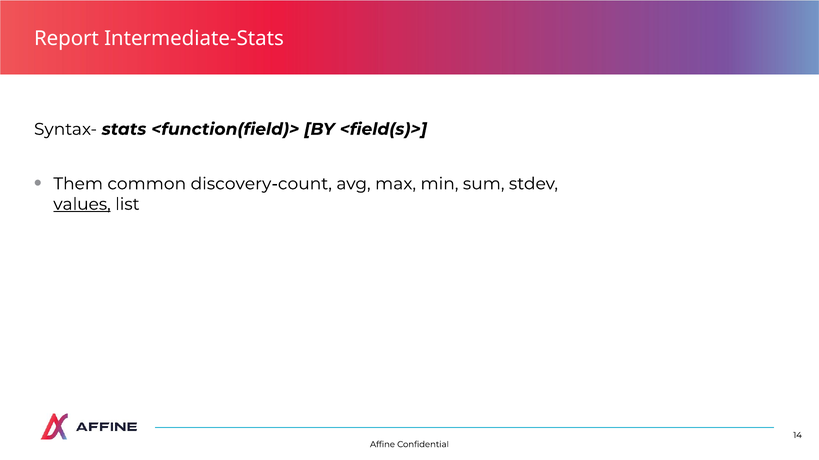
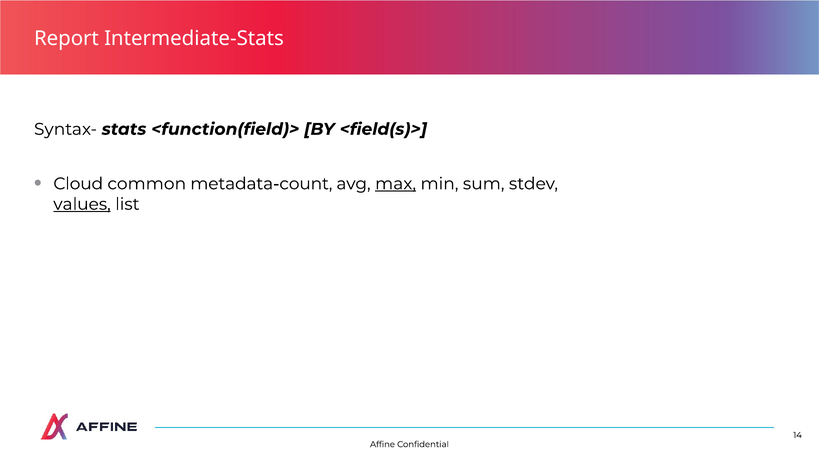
Them: Them -> Cloud
discovery-count: discovery-count -> metadata-count
max underline: none -> present
